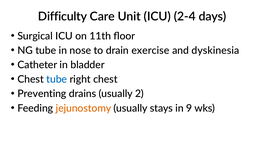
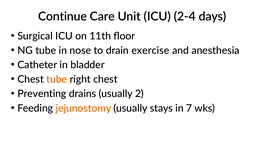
Difficulty: Difficulty -> Continue
dyskinesia: dyskinesia -> anesthesia
tube at (57, 79) colour: blue -> orange
9: 9 -> 7
